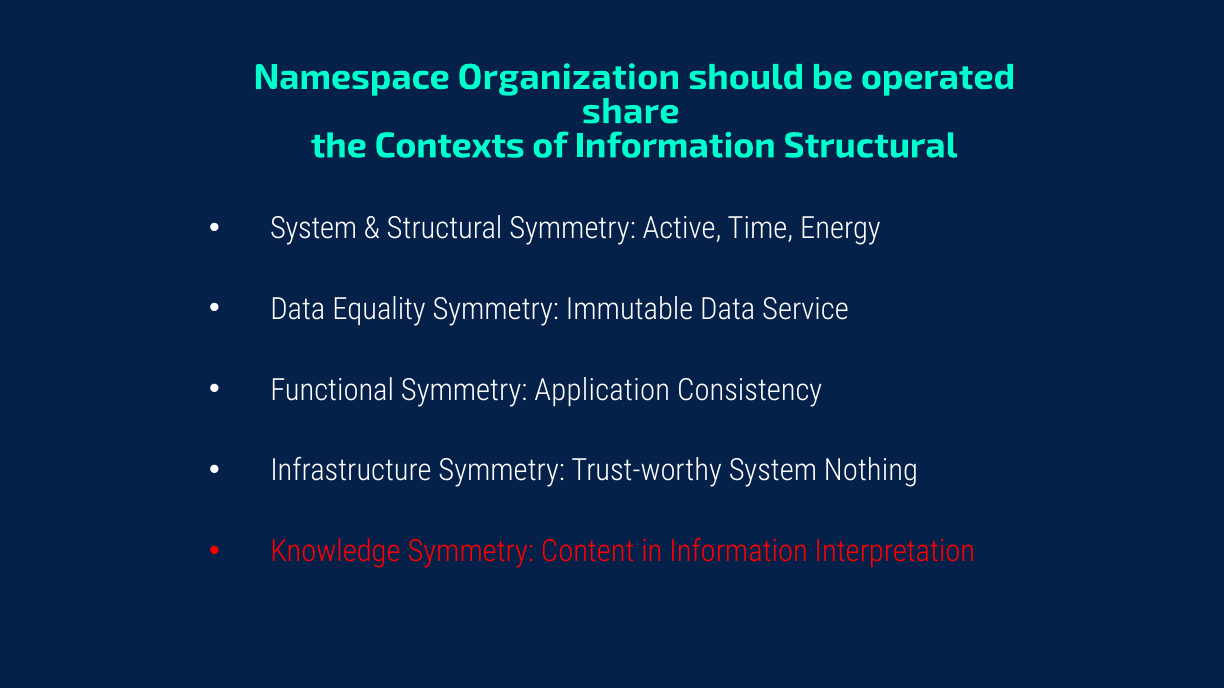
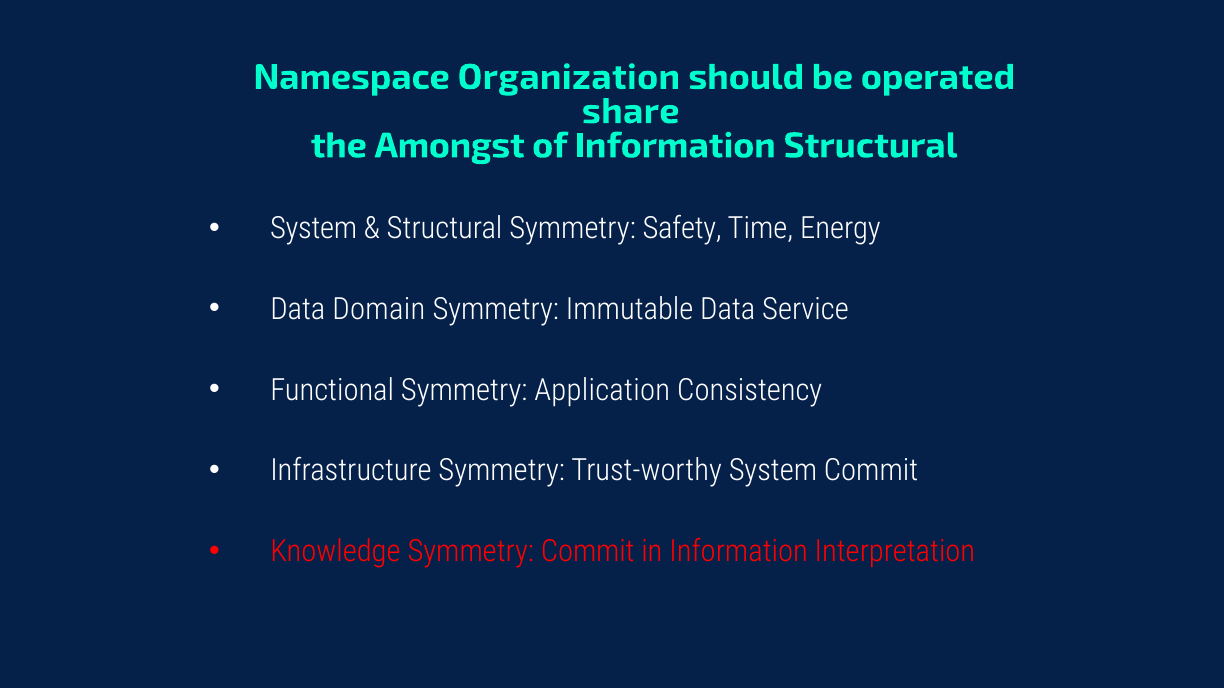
Contexts: Contexts -> Amongst
Active: Active -> Safety
Equality: Equality -> Domain
System Nothing: Nothing -> Commit
Symmetry Content: Content -> Commit
